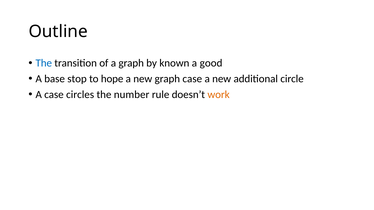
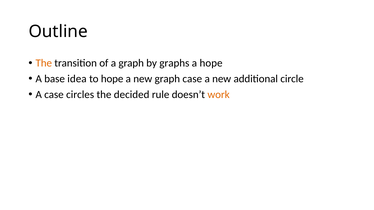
The at (44, 63) colour: blue -> orange
known: known -> graphs
a good: good -> hope
stop: stop -> idea
number: number -> decided
